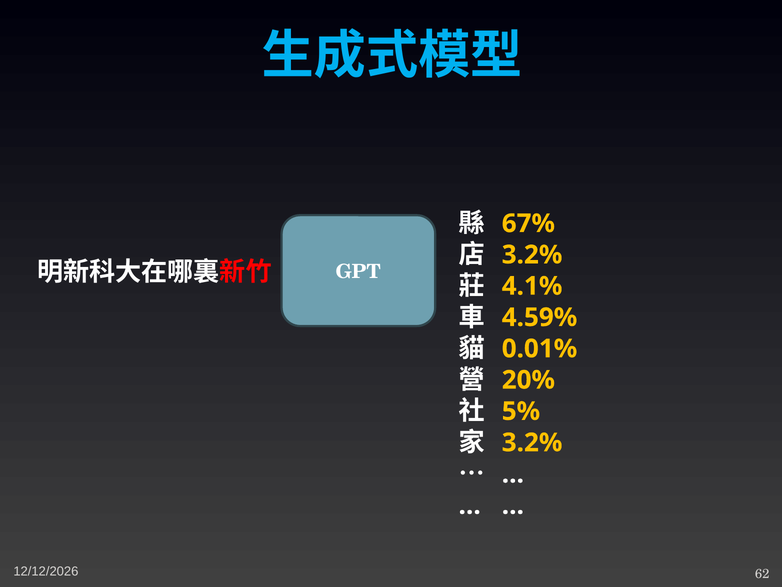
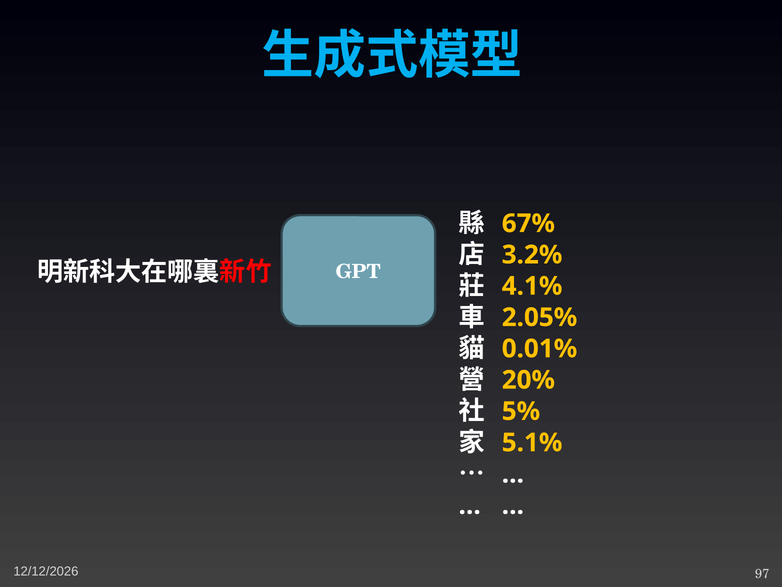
4.59%: 4.59% -> 2.05%
3.2% at (532, 442): 3.2% -> 5.1%
62: 62 -> 97
